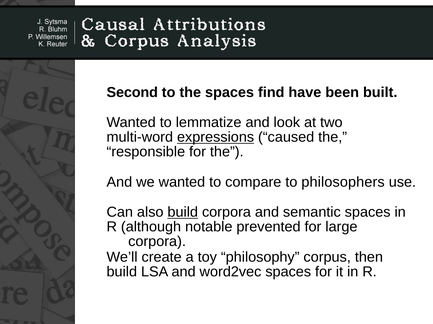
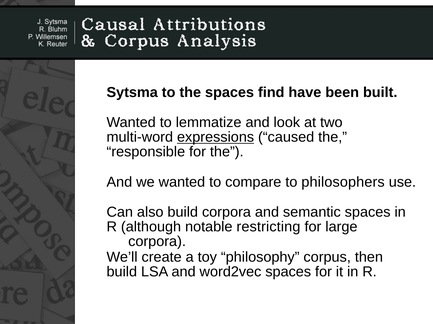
Second: Second -> Sytsma
build at (183, 213) underline: present -> none
prevented: prevented -> restricting
